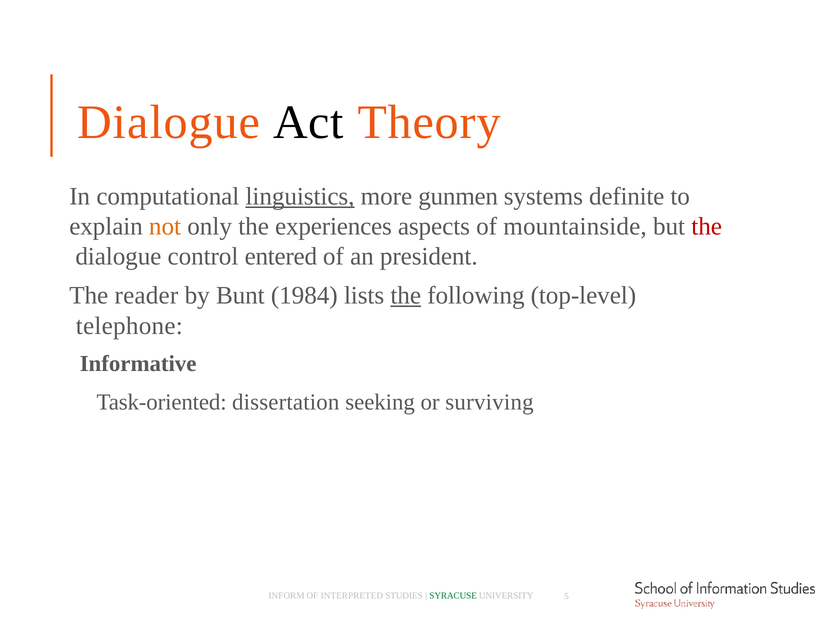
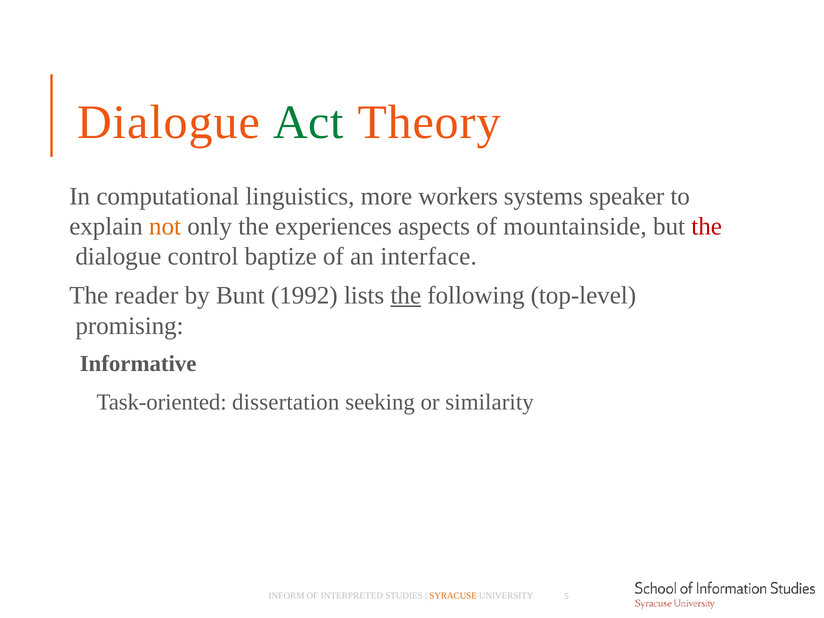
Act colour: black -> green
linguistics underline: present -> none
gunmen: gunmen -> workers
definite: definite -> speaker
entered: entered -> baptize
president: president -> interface
1984: 1984 -> 1992
telephone: telephone -> promising
surviving: surviving -> similarity
SYRACUSE colour: green -> orange
